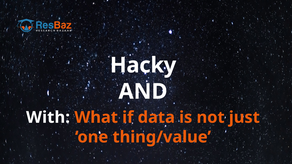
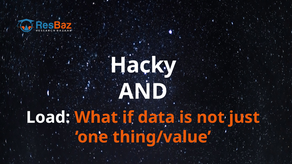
With: With -> Load
